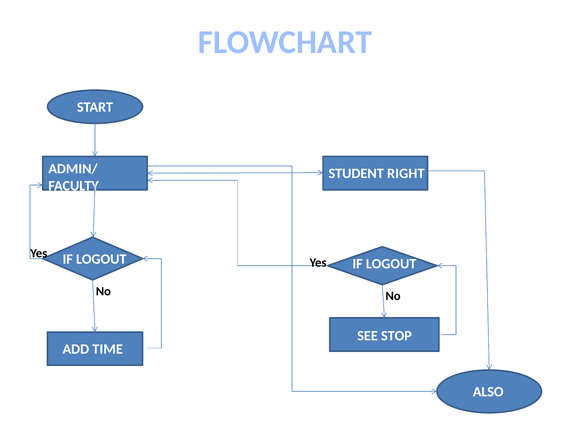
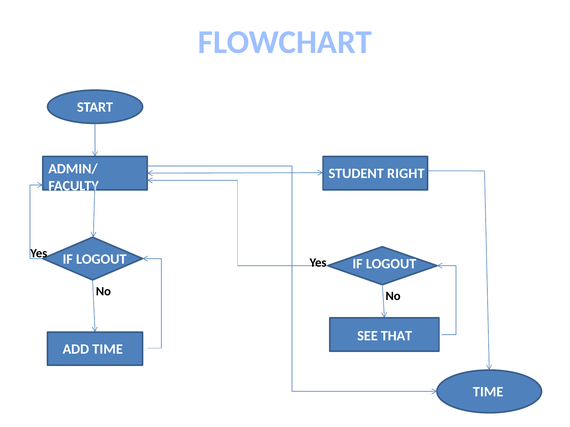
STOP: STOP -> THAT
ALSO at (488, 392): ALSO -> TIME
